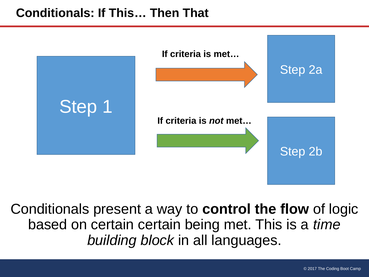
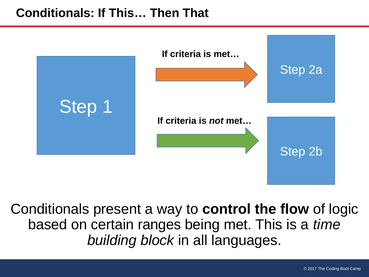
certain certain: certain -> ranges
